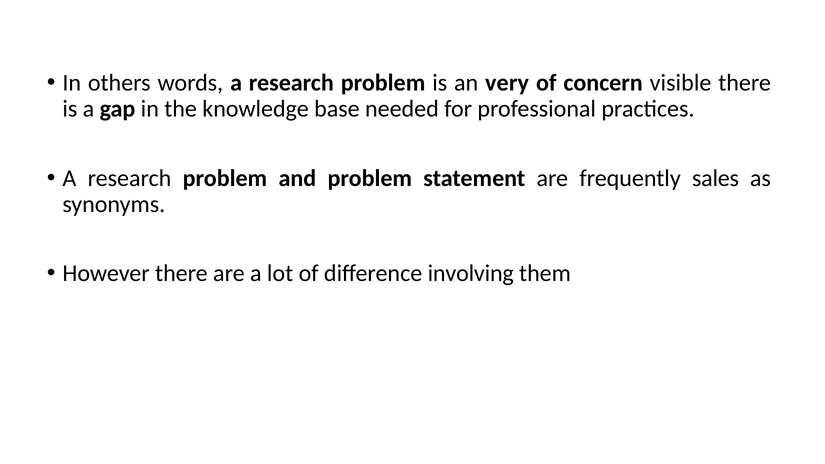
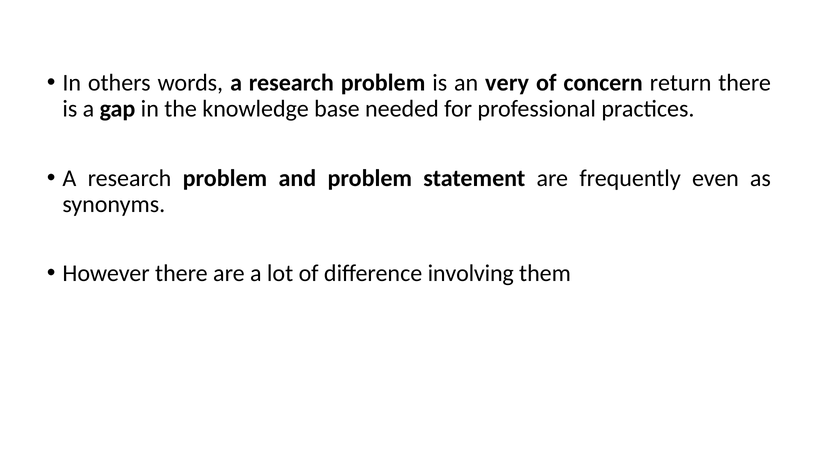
visible: visible -> return
sales: sales -> even
